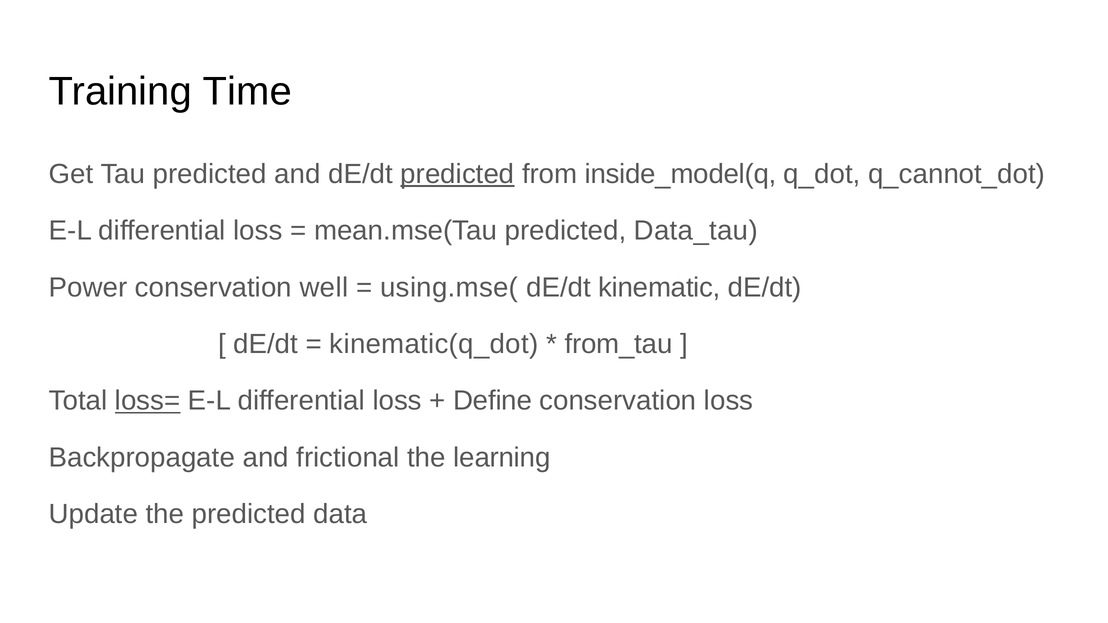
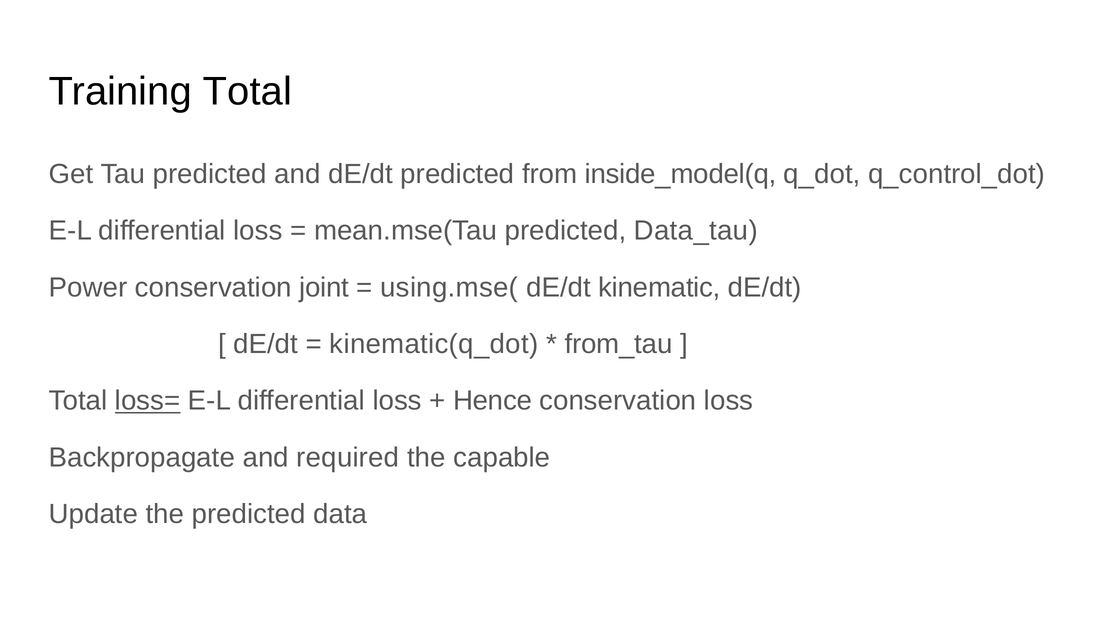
Training Time: Time -> Total
predicted at (457, 174) underline: present -> none
q_cannot_dot: q_cannot_dot -> q_control_dot
well: well -> joint
Define: Define -> Hence
frictional: frictional -> required
learning: learning -> capable
